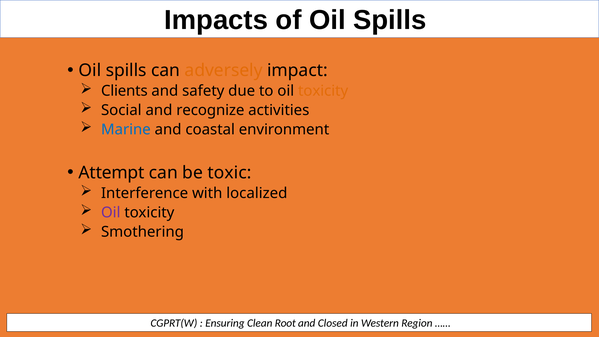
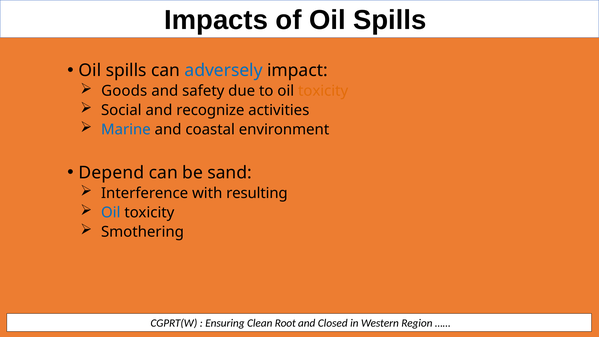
adversely colour: orange -> blue
Clients: Clients -> Goods
Attempt: Attempt -> Depend
toxic: toxic -> sand
localized: localized -> resulting
Oil at (111, 212) colour: purple -> blue
